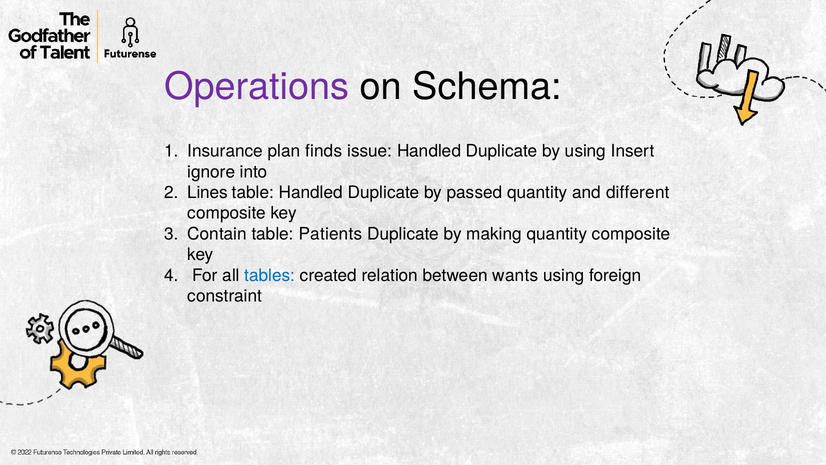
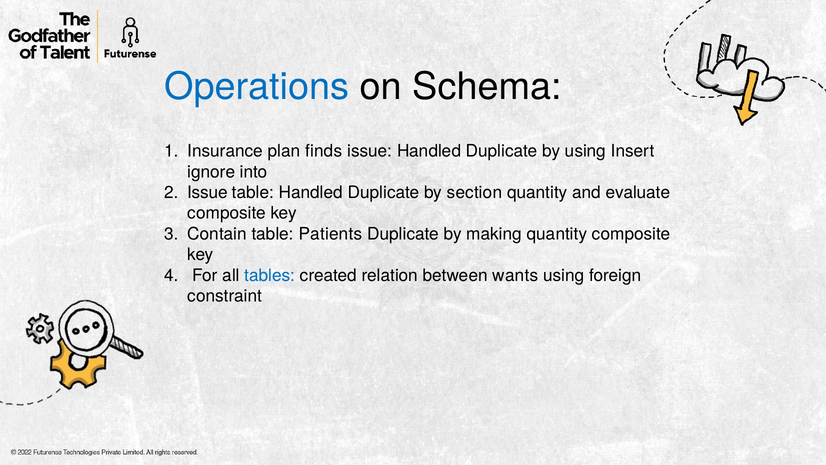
Operations colour: purple -> blue
Lines at (207, 192): Lines -> Issue
passed: passed -> section
different: different -> evaluate
